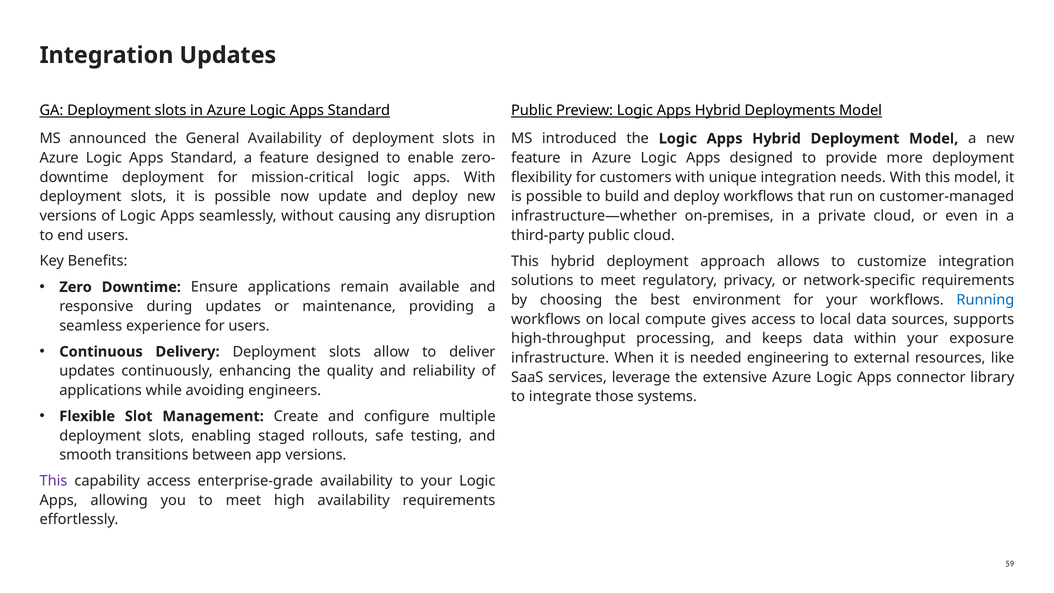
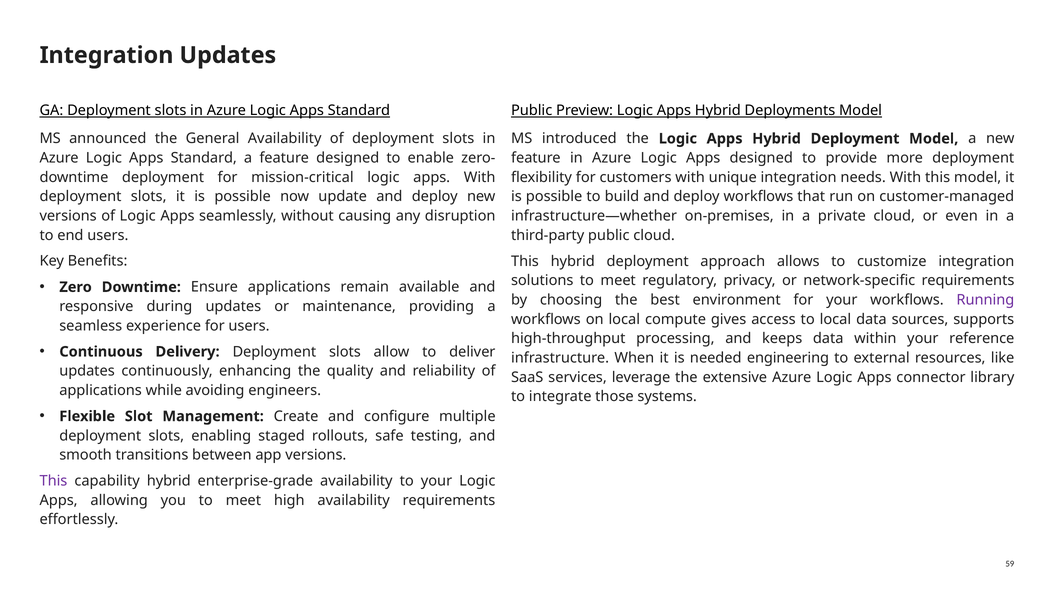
Running colour: blue -> purple
exposure: exposure -> reference
capability access: access -> hybrid
